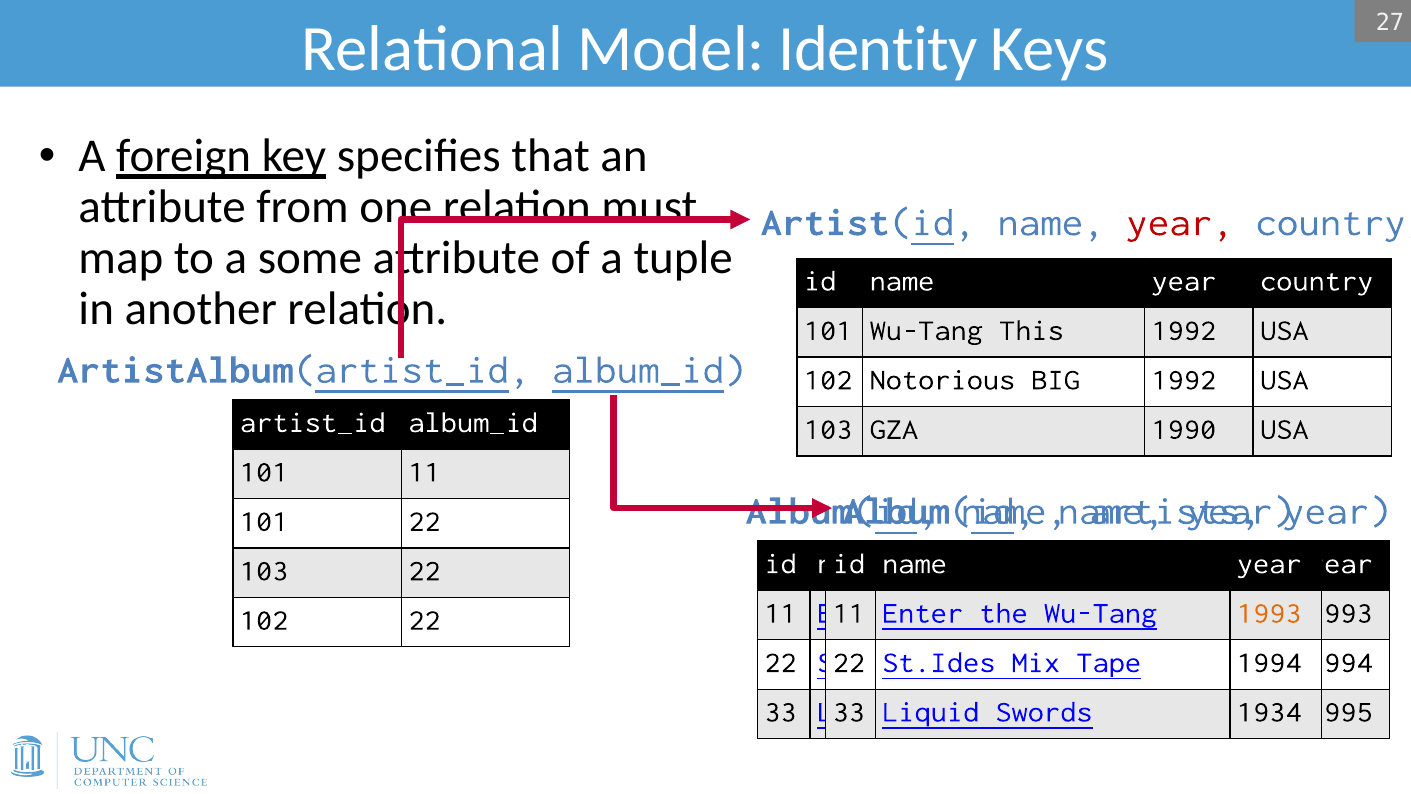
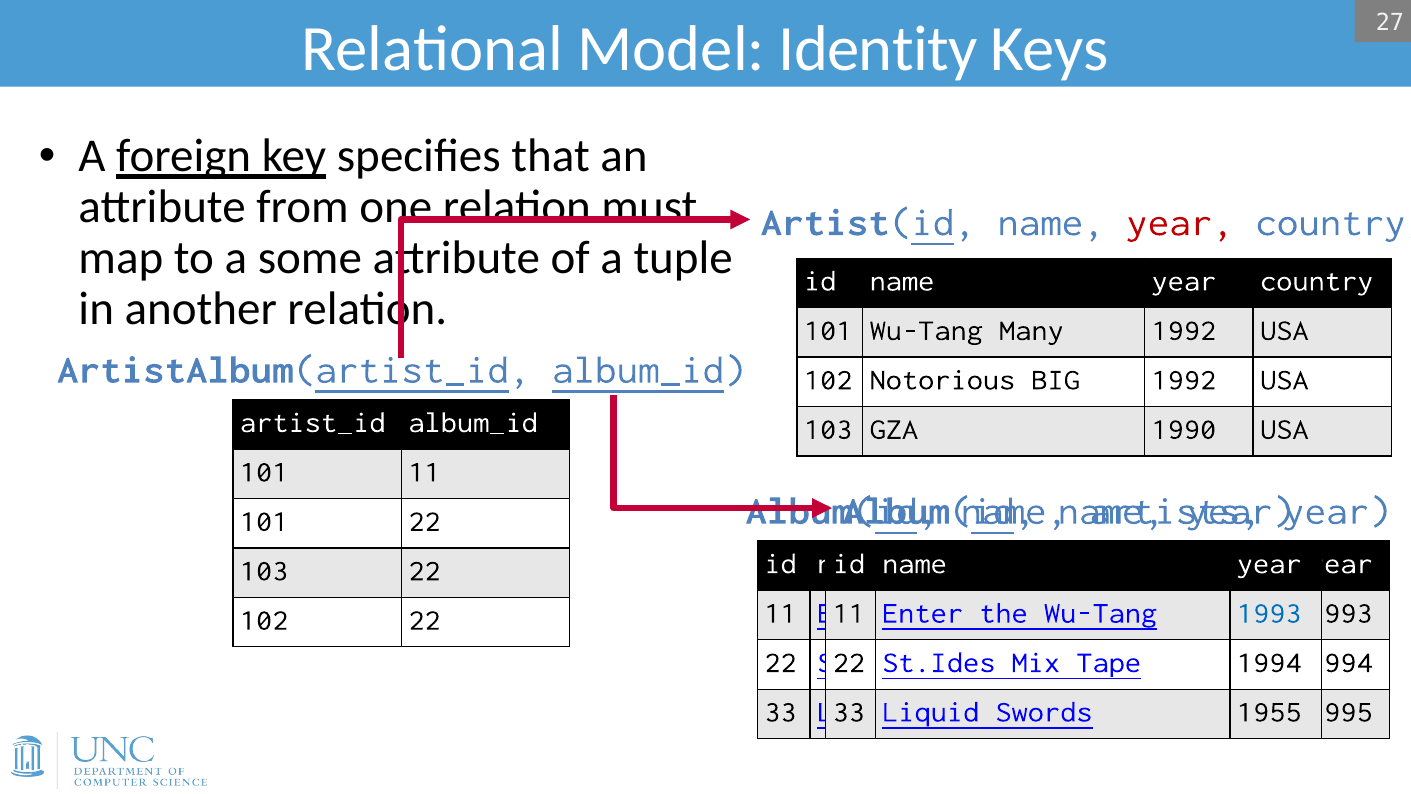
This: This -> Many
1993 at (1269, 613) colour: orange -> blue
1934: 1934 -> 1955
